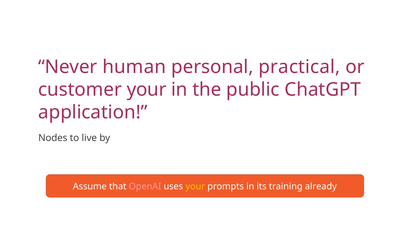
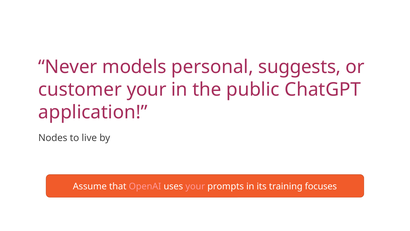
human: human -> models
practical: practical -> suggests
your at (195, 186) colour: yellow -> pink
already: already -> focuses
